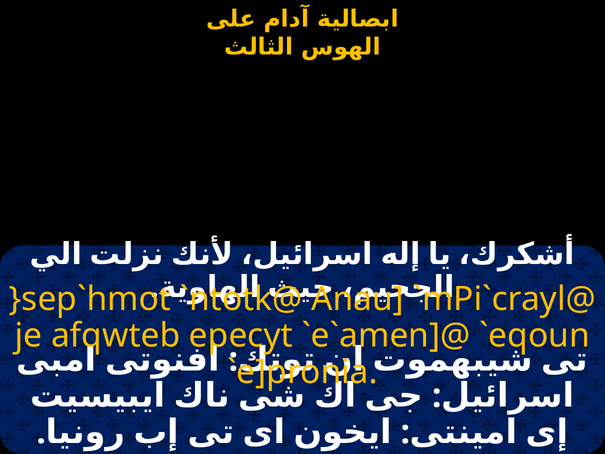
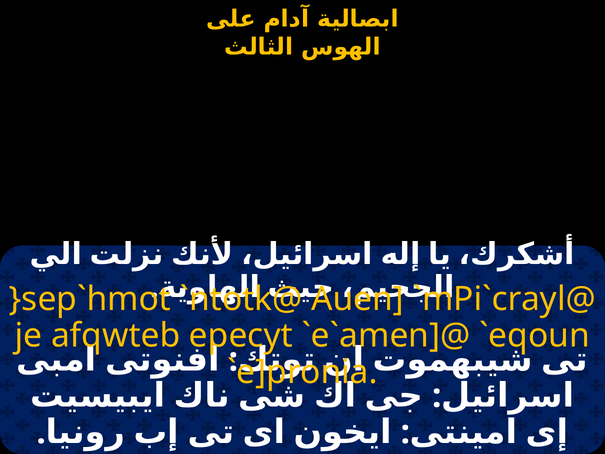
Anau: Anau -> Auen
